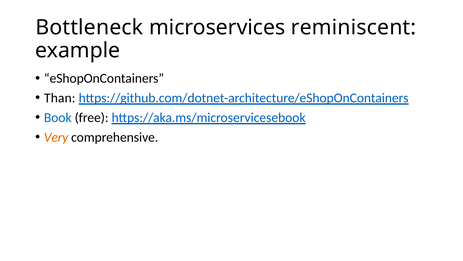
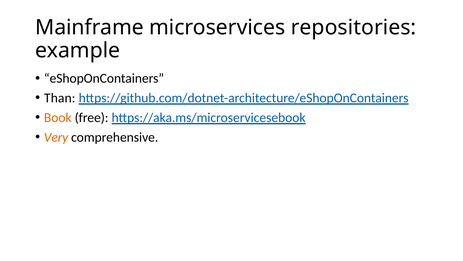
Bottleneck: Bottleneck -> Mainframe
reminiscent: reminiscent -> repositories
Book colour: blue -> orange
